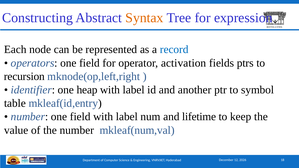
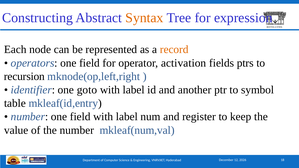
record colour: blue -> orange
heap: heap -> goto
lifetime: lifetime -> register
